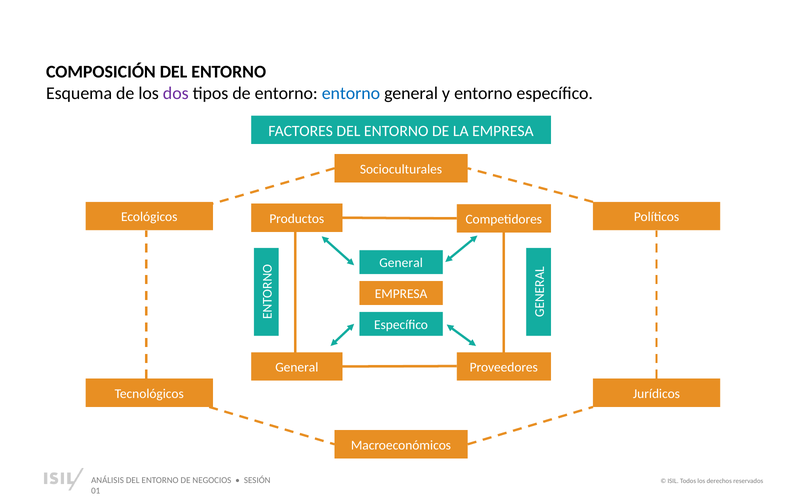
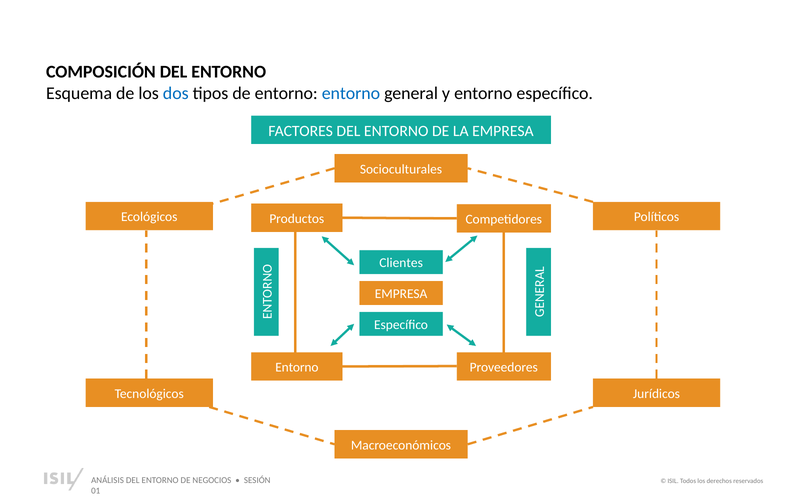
dos colour: purple -> blue
General at (401, 263): General -> Clientes
General at (297, 368): General -> Entorno
